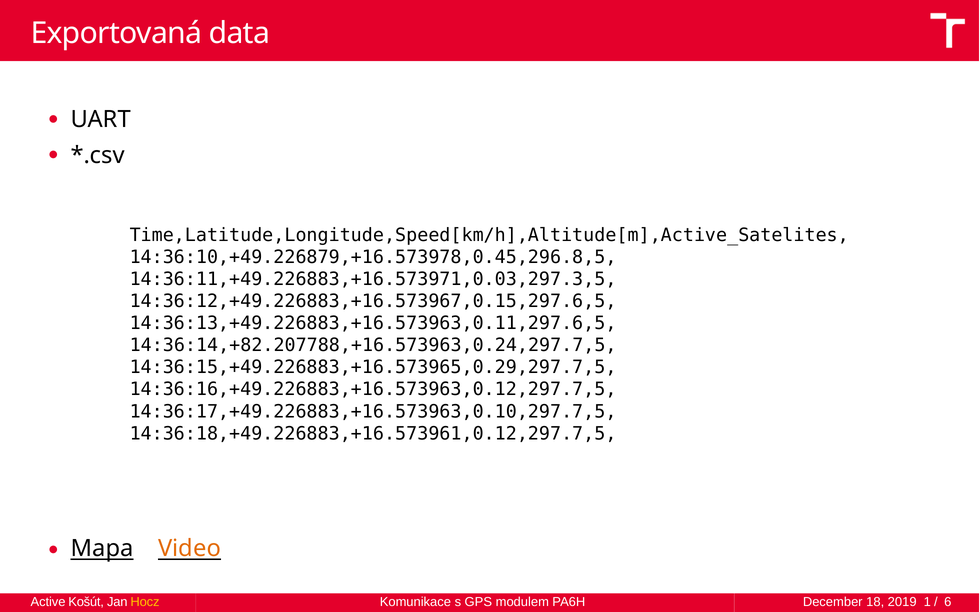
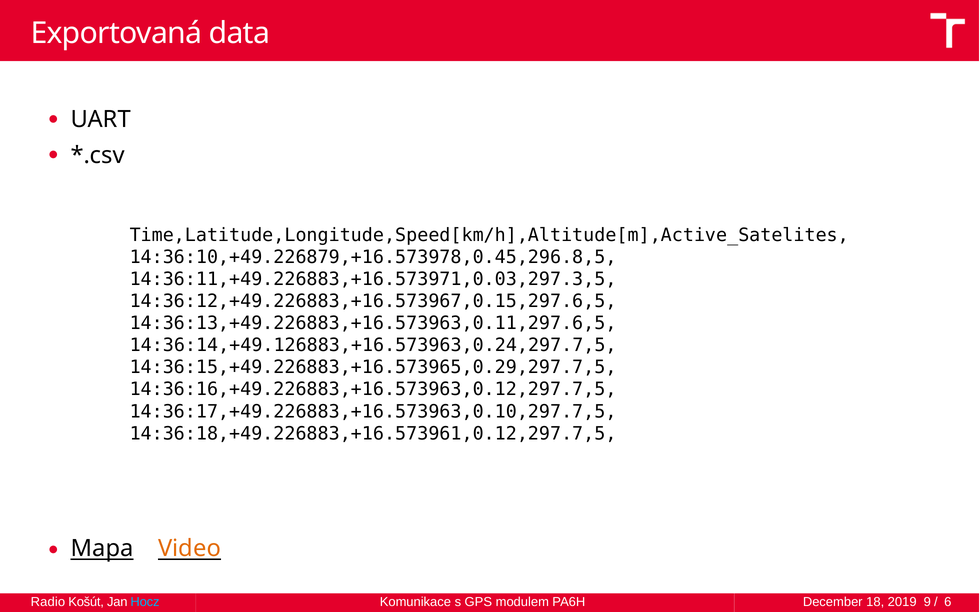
14:36:14,+82.207788,+16.573963,0.24,297.7,5: 14:36:14,+82.207788,+16.573963,0.24,297.7,5 -> 14:36:14,+49.126883,+16.573963,0.24,297.7,5
Active: Active -> Radio
Hocz colour: yellow -> light blue
1: 1 -> 9
